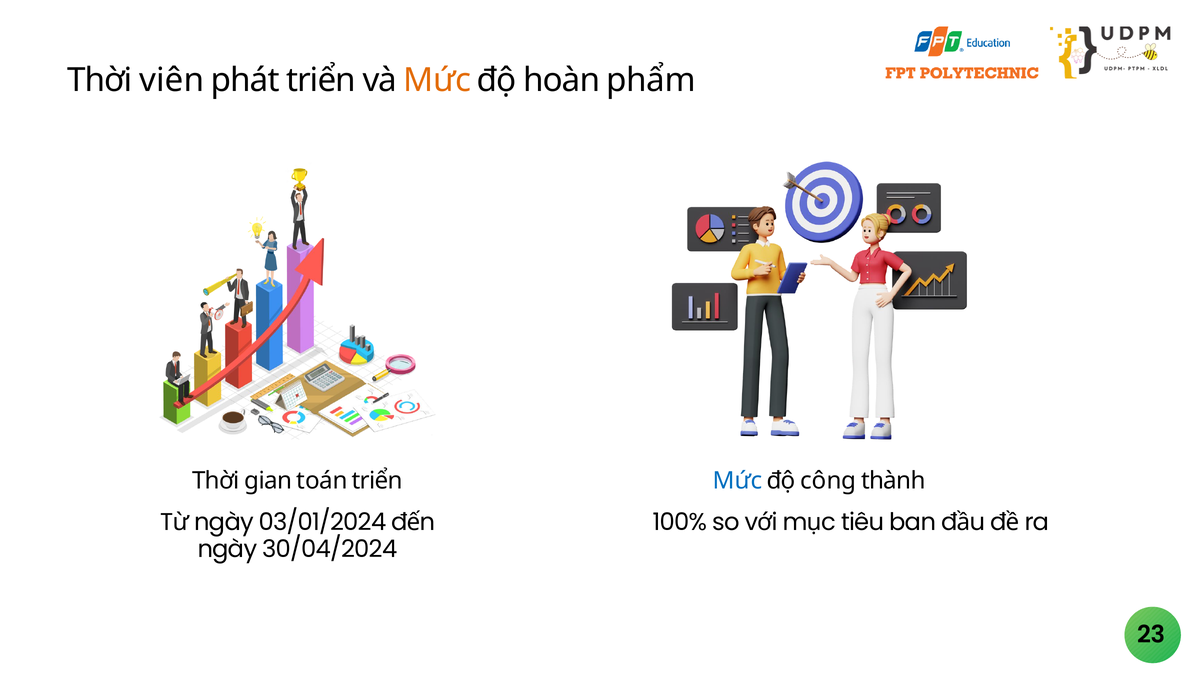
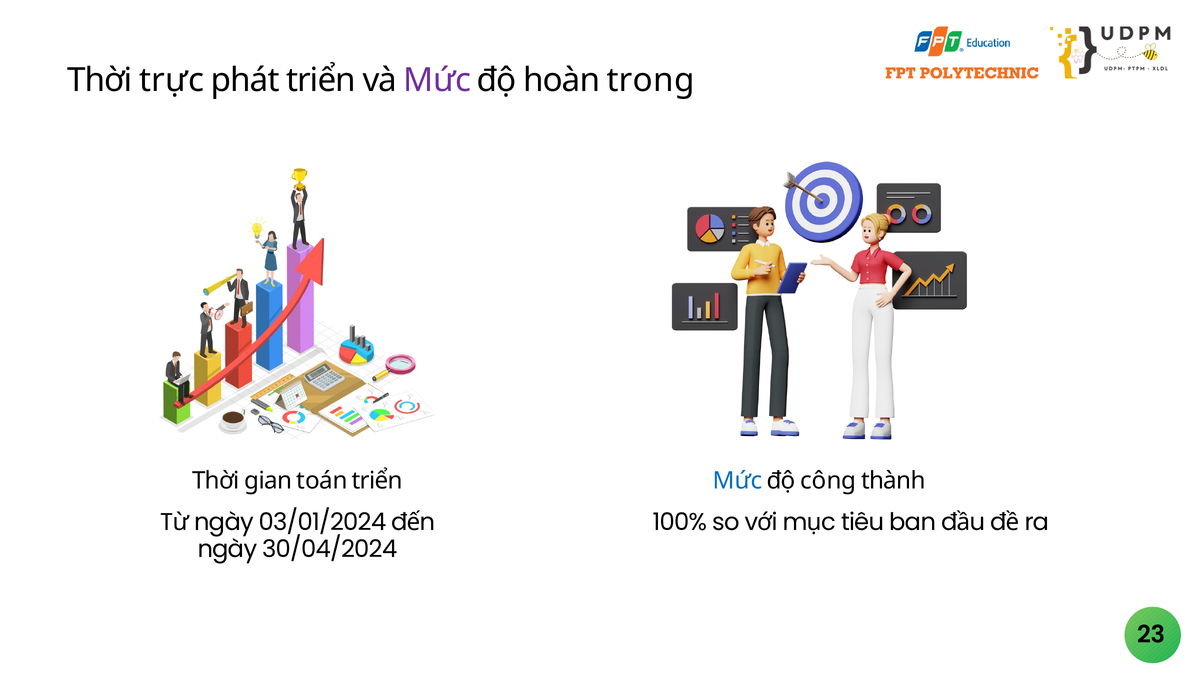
viên: viên -> trực
Mức at (437, 80) colour: orange -> purple
phẩm: phẩm -> trong
